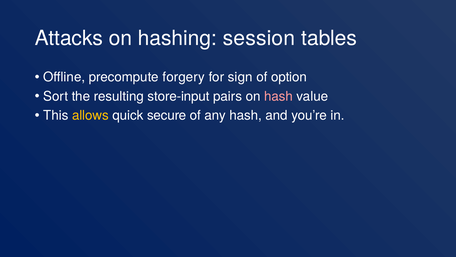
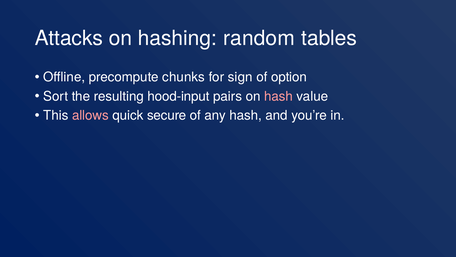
session: session -> random
forgery: forgery -> chunks
store-input: store-input -> hood-input
allows colour: yellow -> pink
